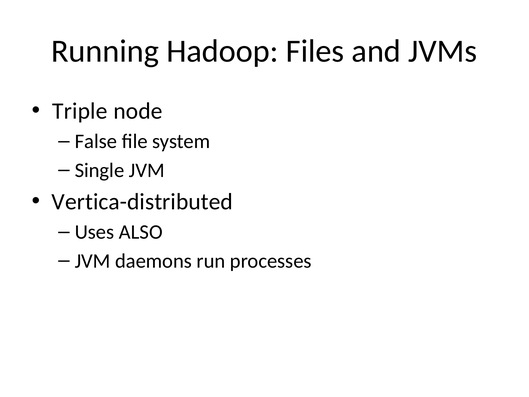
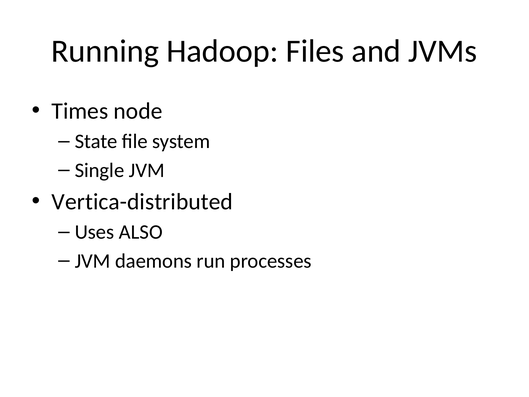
Triple: Triple -> Times
False: False -> State
